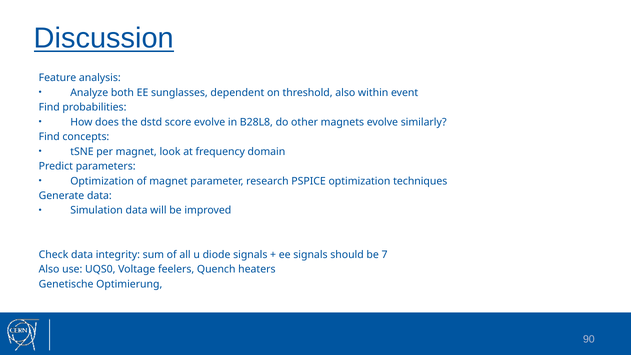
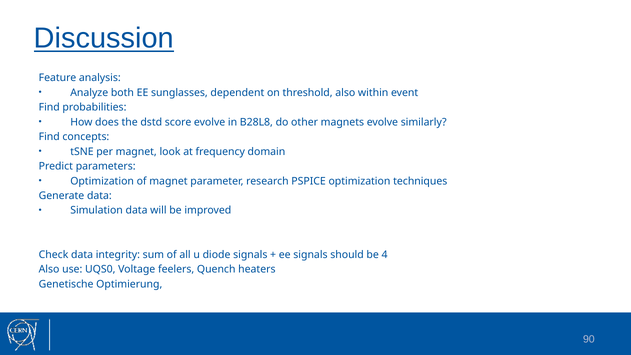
7: 7 -> 4
